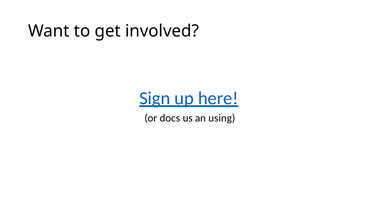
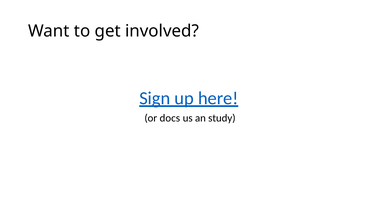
using: using -> study
